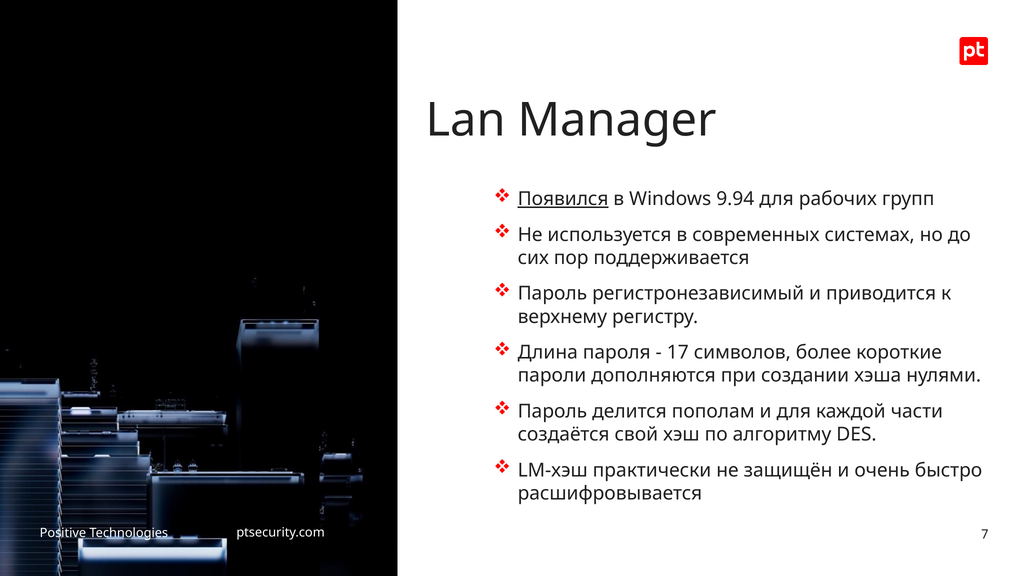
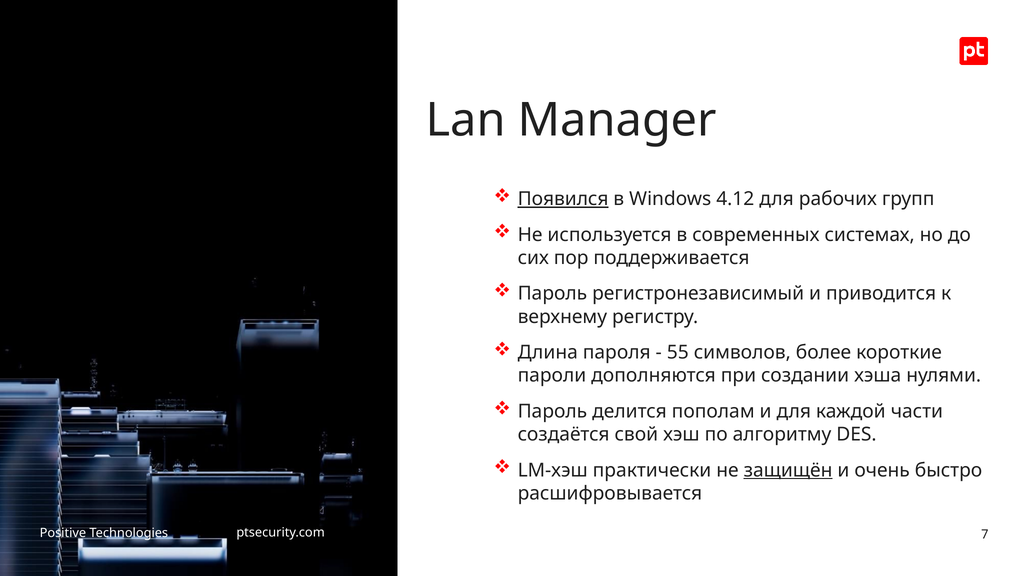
9.94: 9.94 -> 4.12
17: 17 -> 55
защищён underline: none -> present
